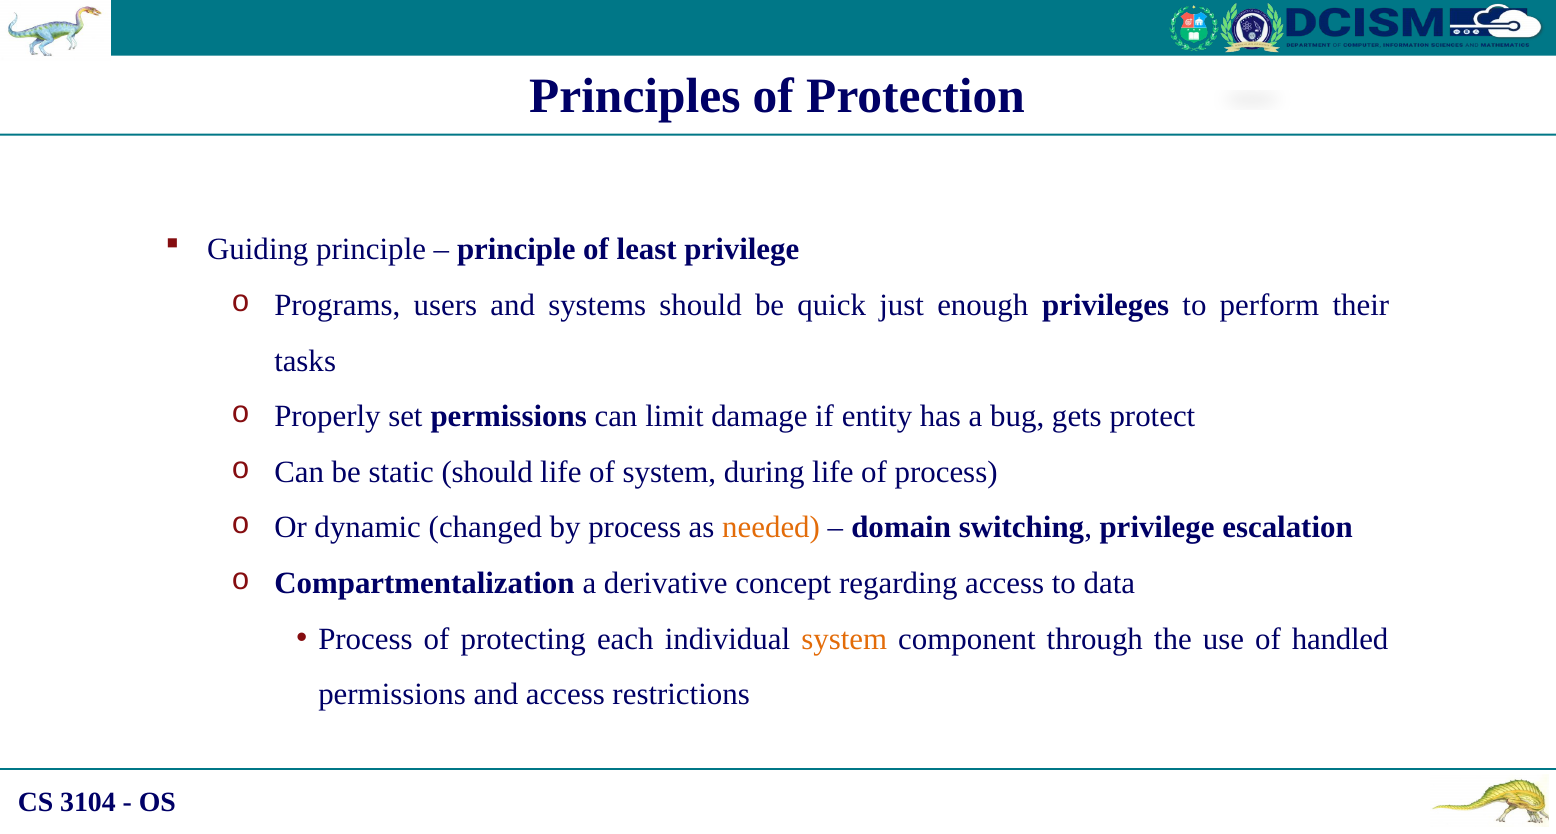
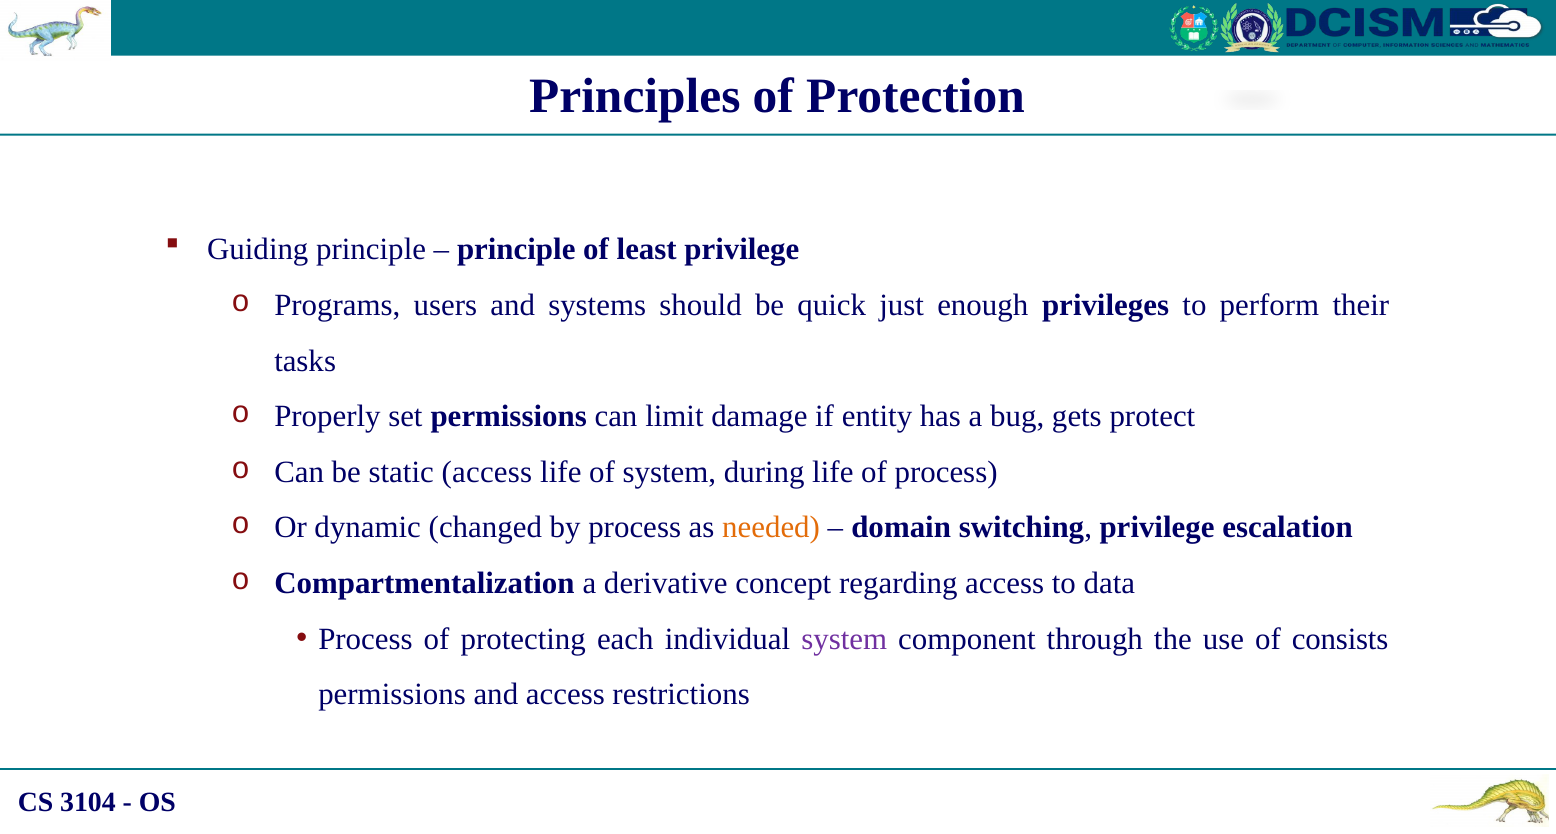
static should: should -> access
system at (844, 639) colour: orange -> purple
handled: handled -> consists
